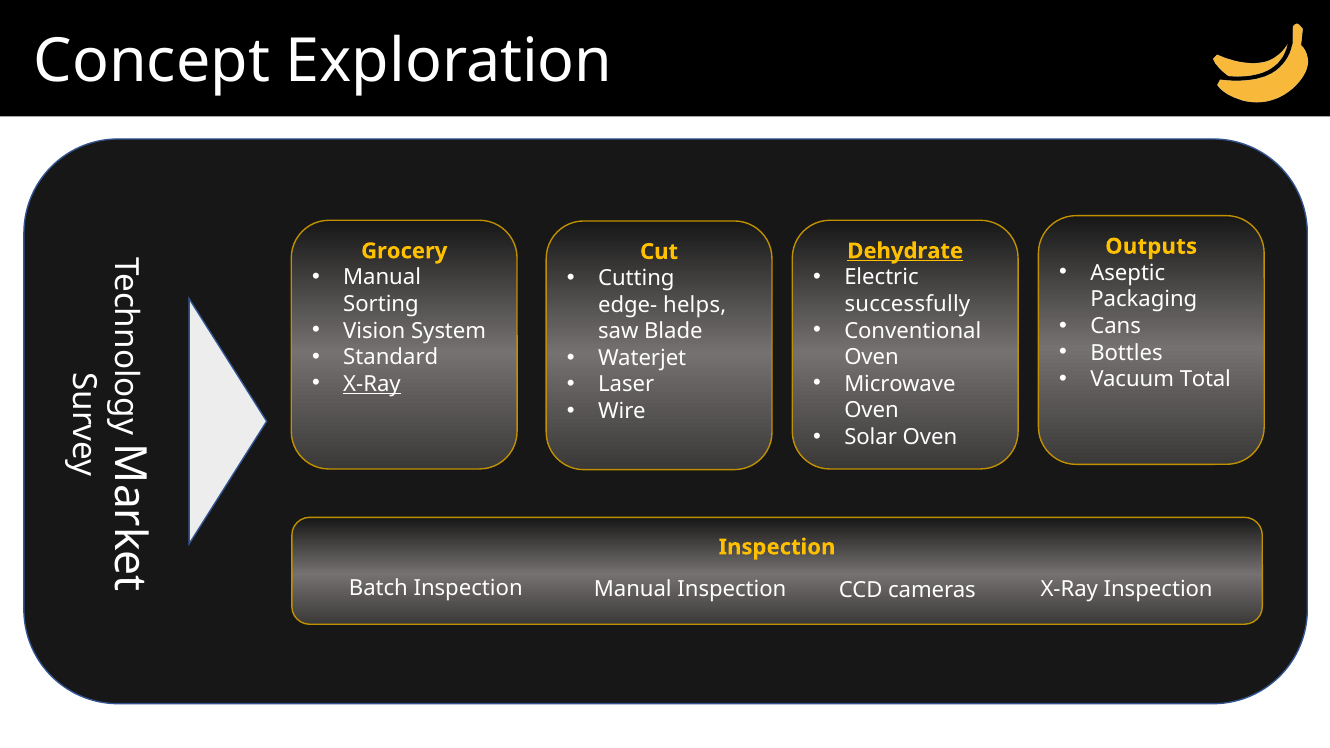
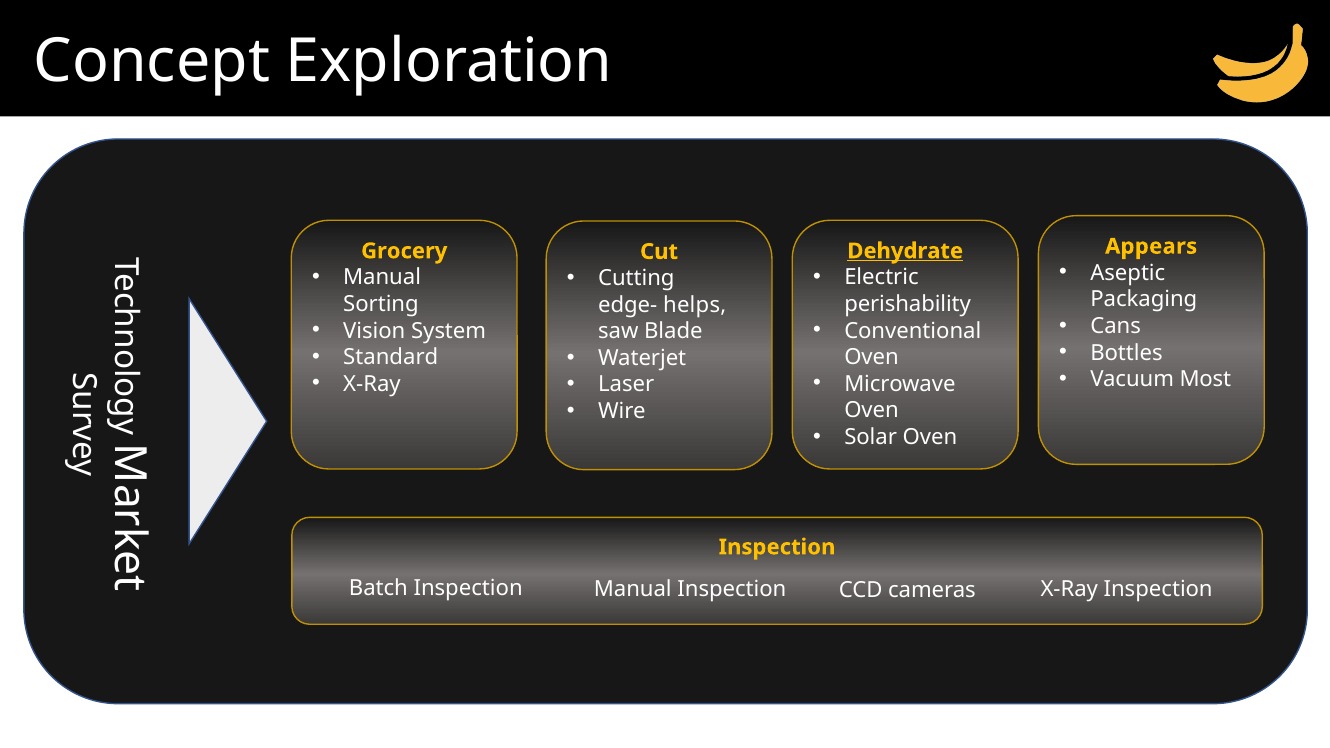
Outputs: Outputs -> Appears
successfully: successfully -> perishability
Total: Total -> Most
X-Ray at (372, 384) underline: present -> none
